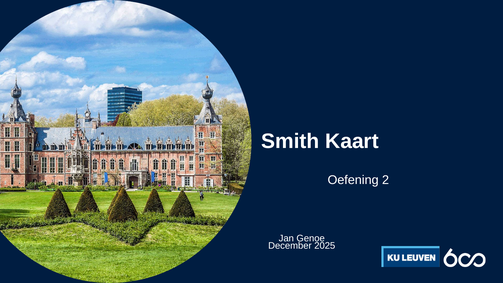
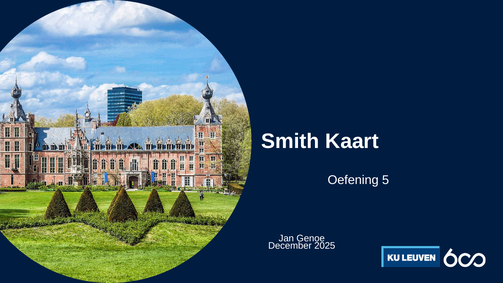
2: 2 -> 5
